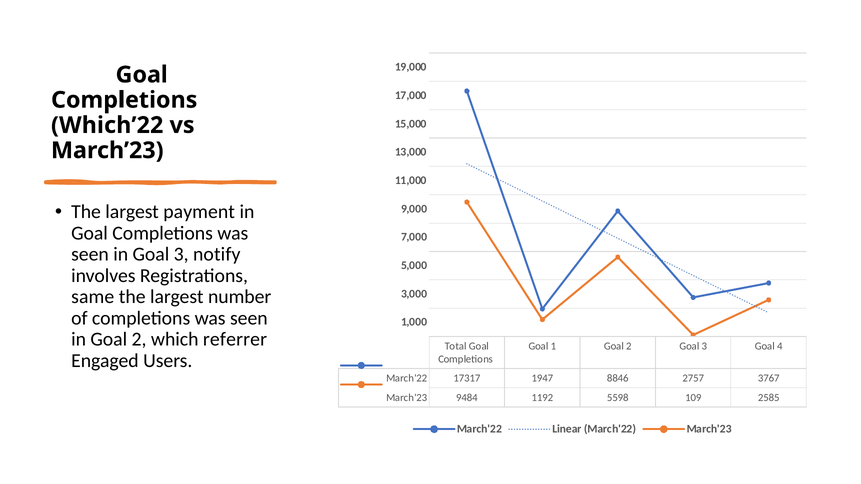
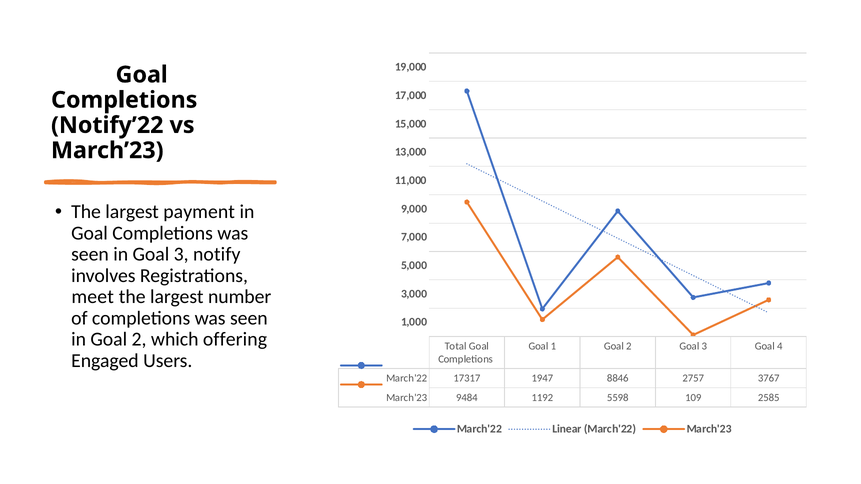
Which’22: Which’22 -> Notify’22
same: same -> meet
referrer: referrer -> offering
